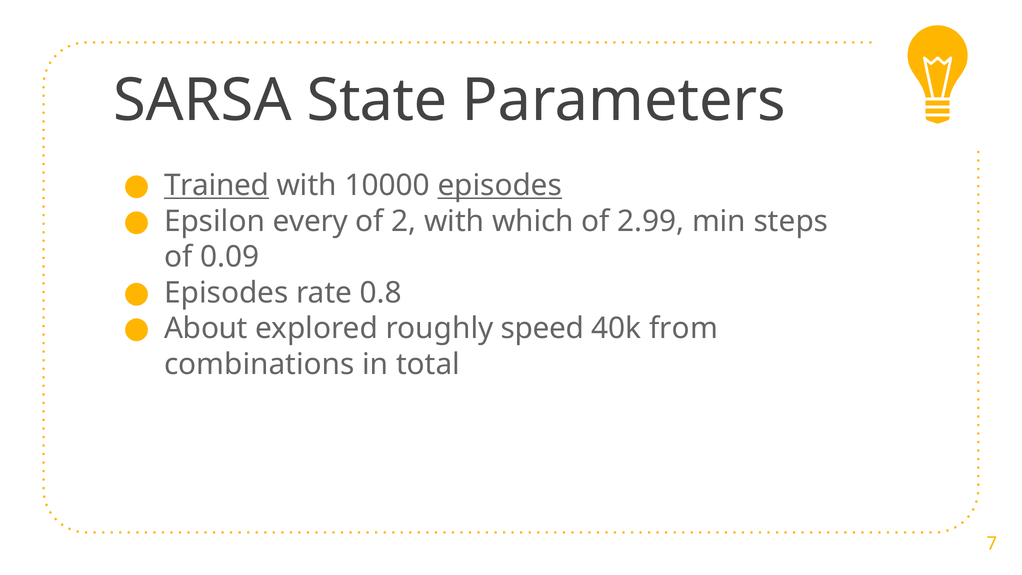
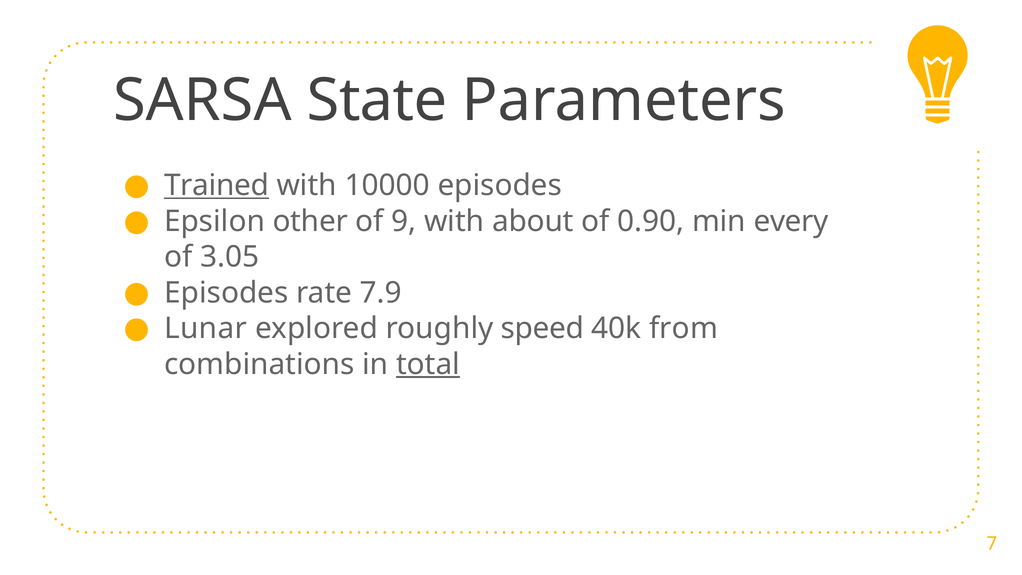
episodes at (500, 185) underline: present -> none
every: every -> other
2: 2 -> 9
which: which -> about
2.99: 2.99 -> 0.90
steps: steps -> every
0.09: 0.09 -> 3.05
0.8: 0.8 -> 7.9
About: About -> Lunar
total underline: none -> present
